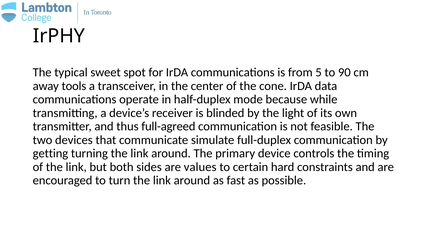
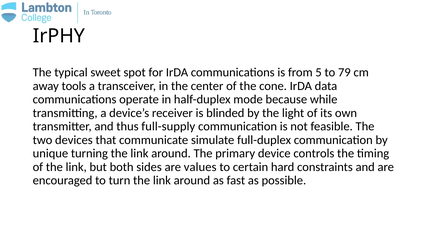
90: 90 -> 79
full-agreed: full-agreed -> full-supply
getting: getting -> unique
